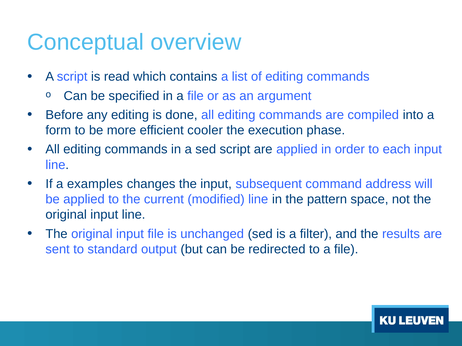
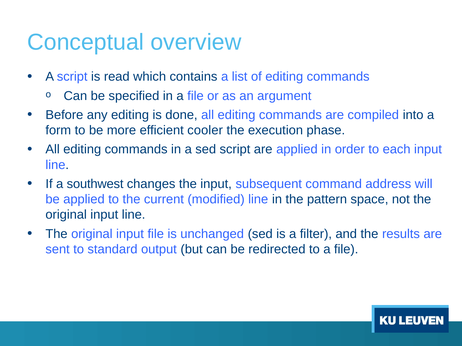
examples: examples -> southwest
